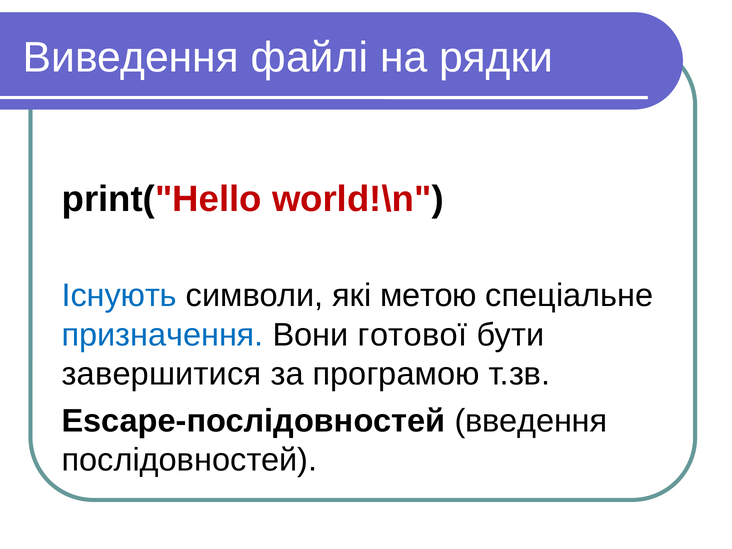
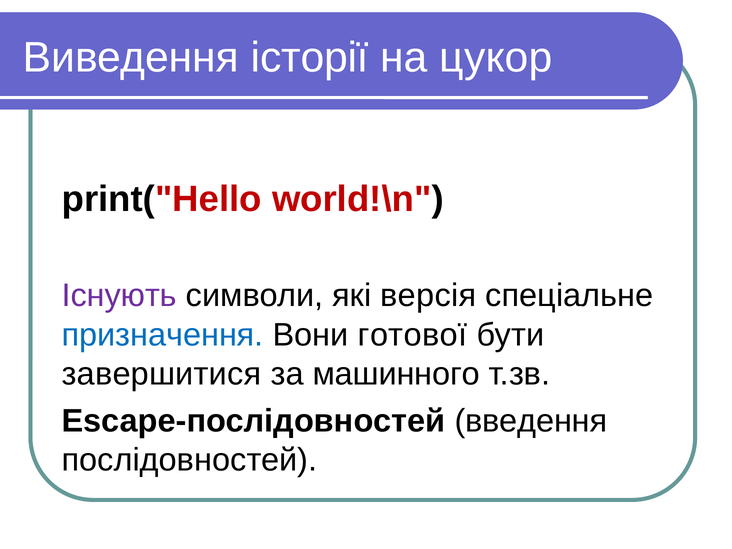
файлі: файлі -> історії
рядки: рядки -> цукор
Існують colour: blue -> purple
метою: метою -> версія
програмою: програмою -> машинного
